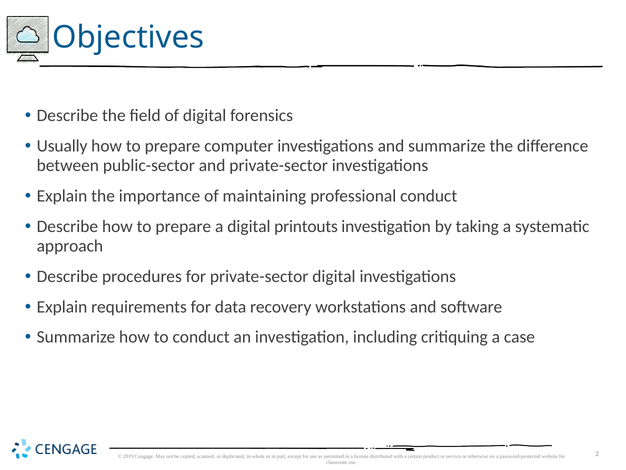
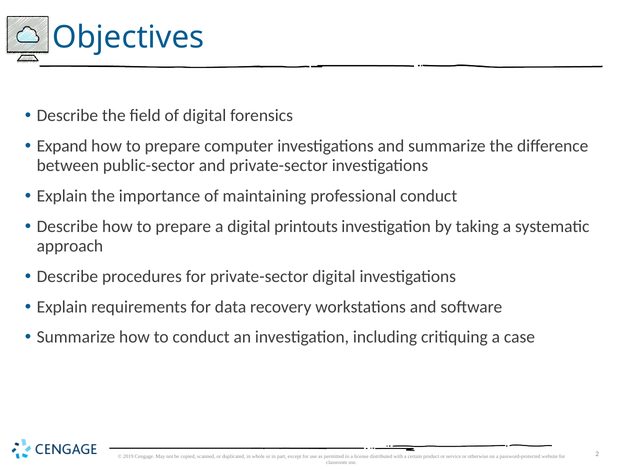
Usually: Usually -> Expand
